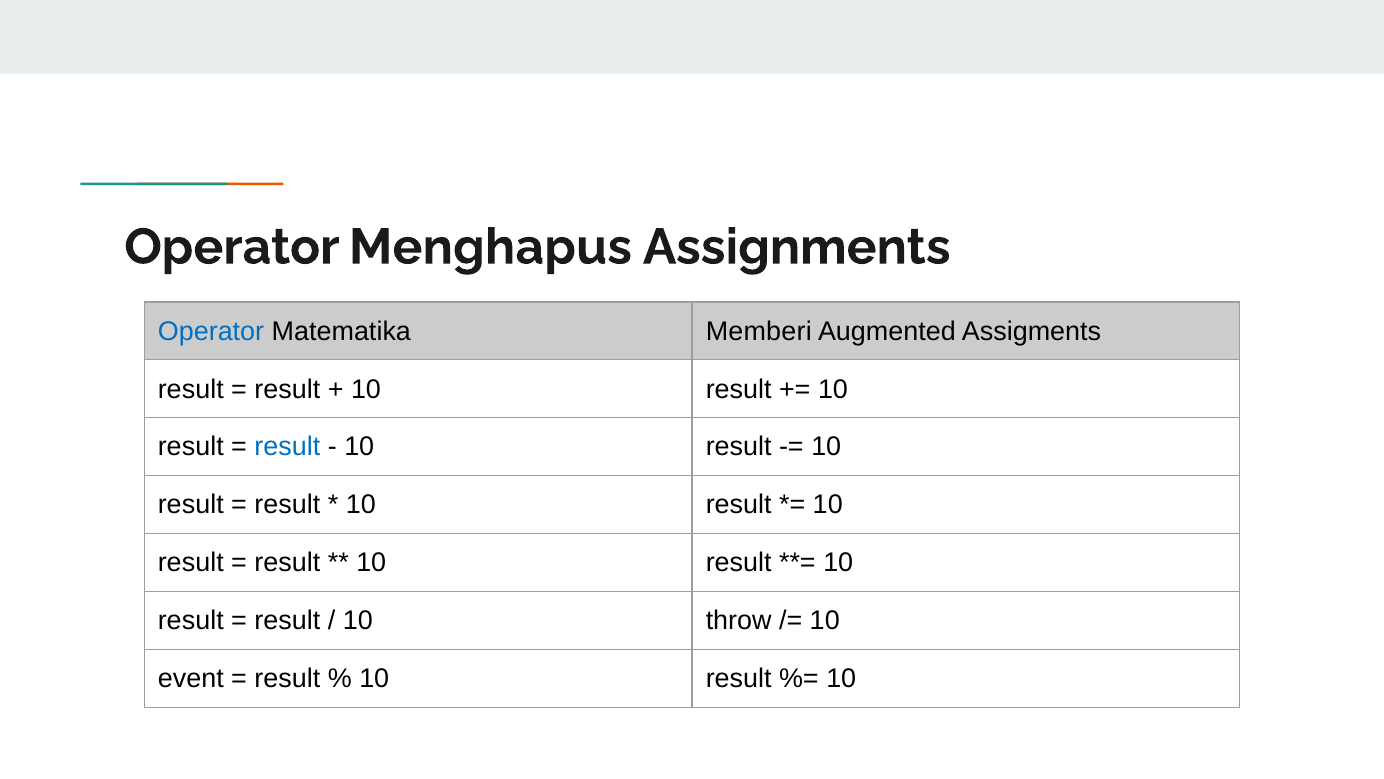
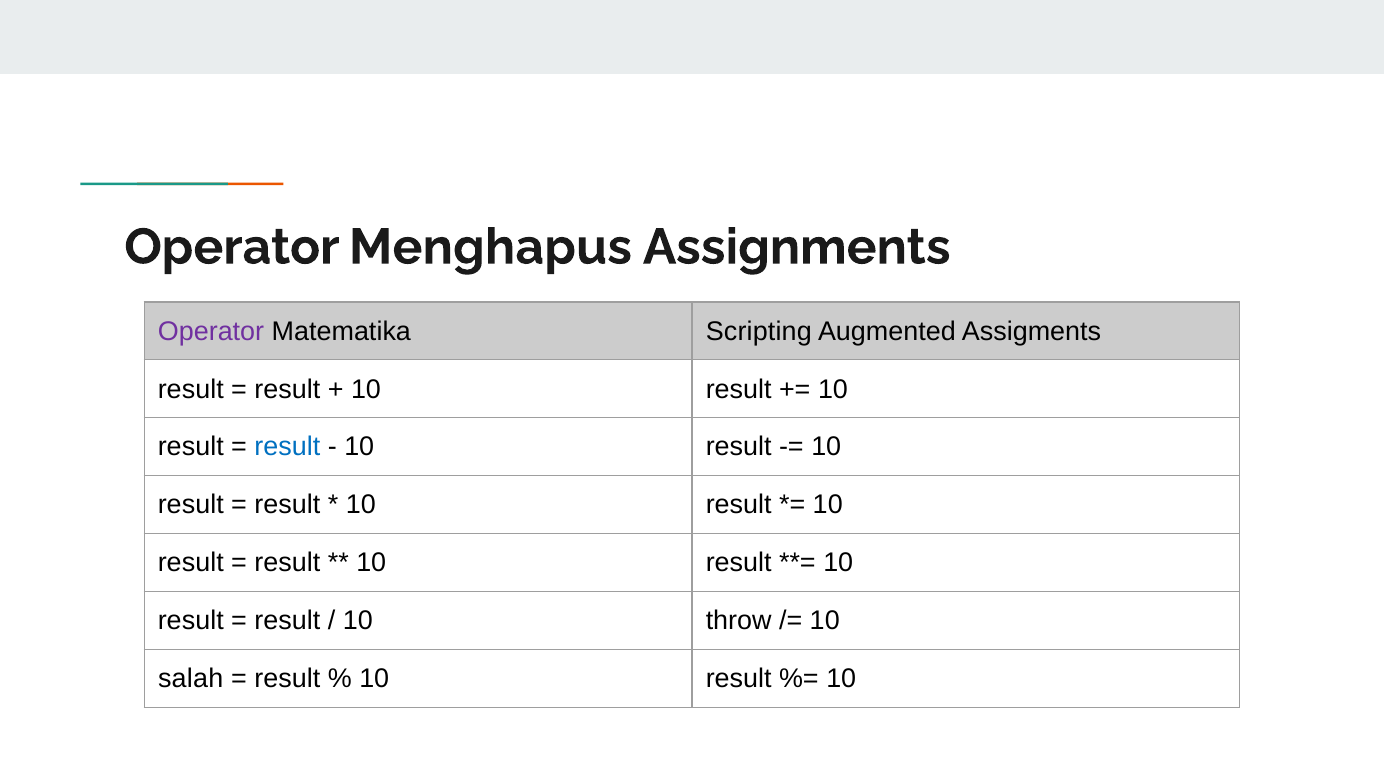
Operator at (211, 331) colour: blue -> purple
Memberi: Memberi -> Scripting
event: event -> salah
